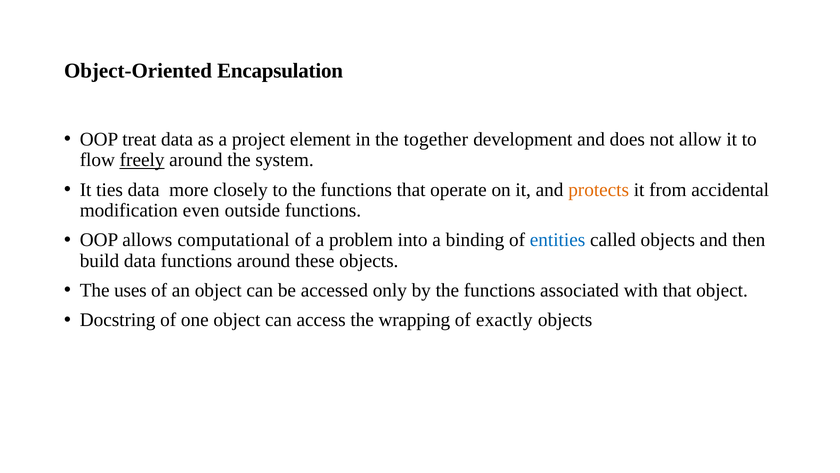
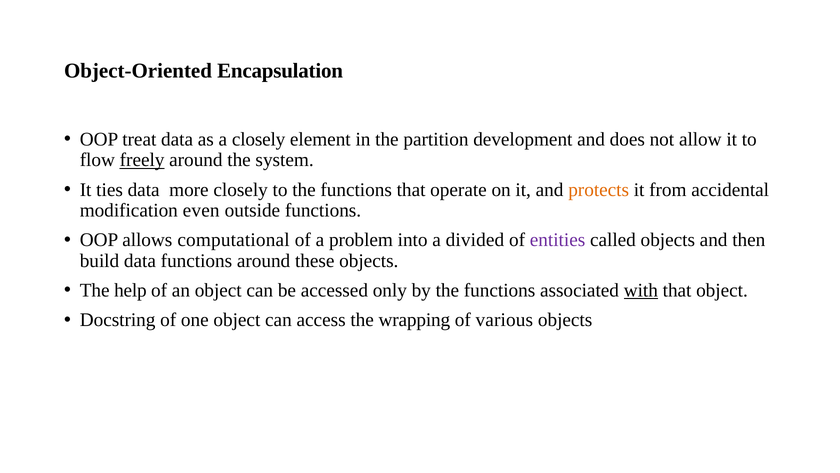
a project: project -> closely
together: together -> partition
binding: binding -> divided
entities colour: blue -> purple
uses: uses -> help
with underline: none -> present
exactly: exactly -> various
